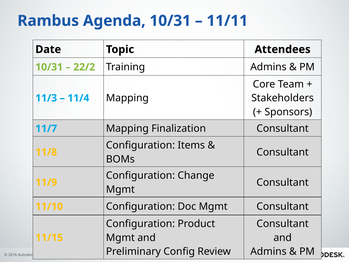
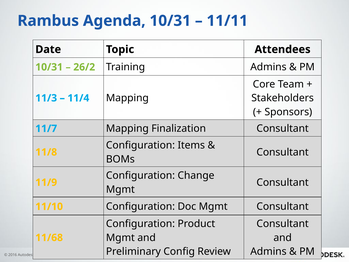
22/2: 22/2 -> 26/2
11/15: 11/15 -> 11/68
